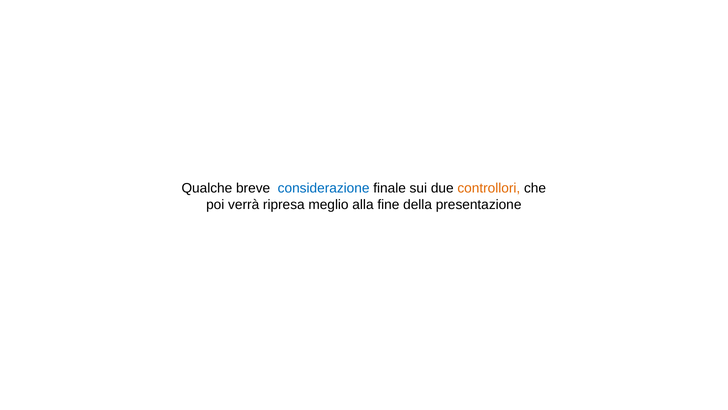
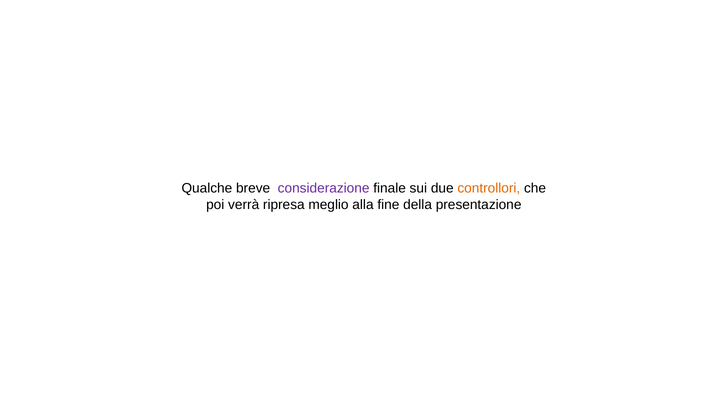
considerazione colour: blue -> purple
